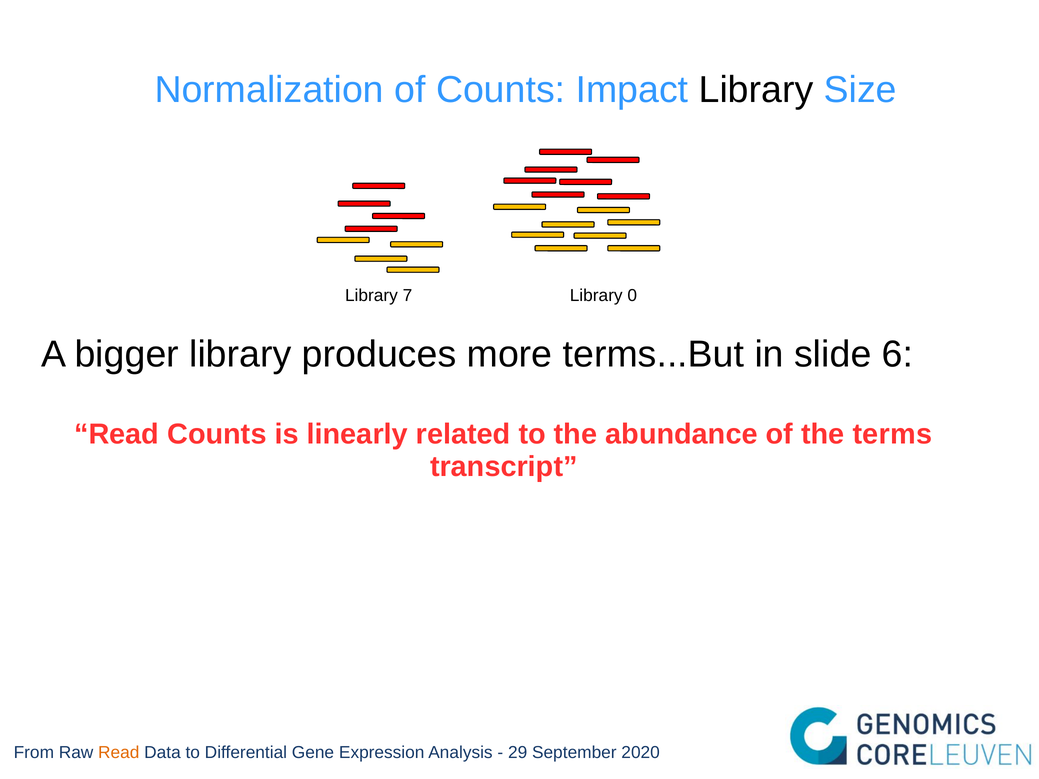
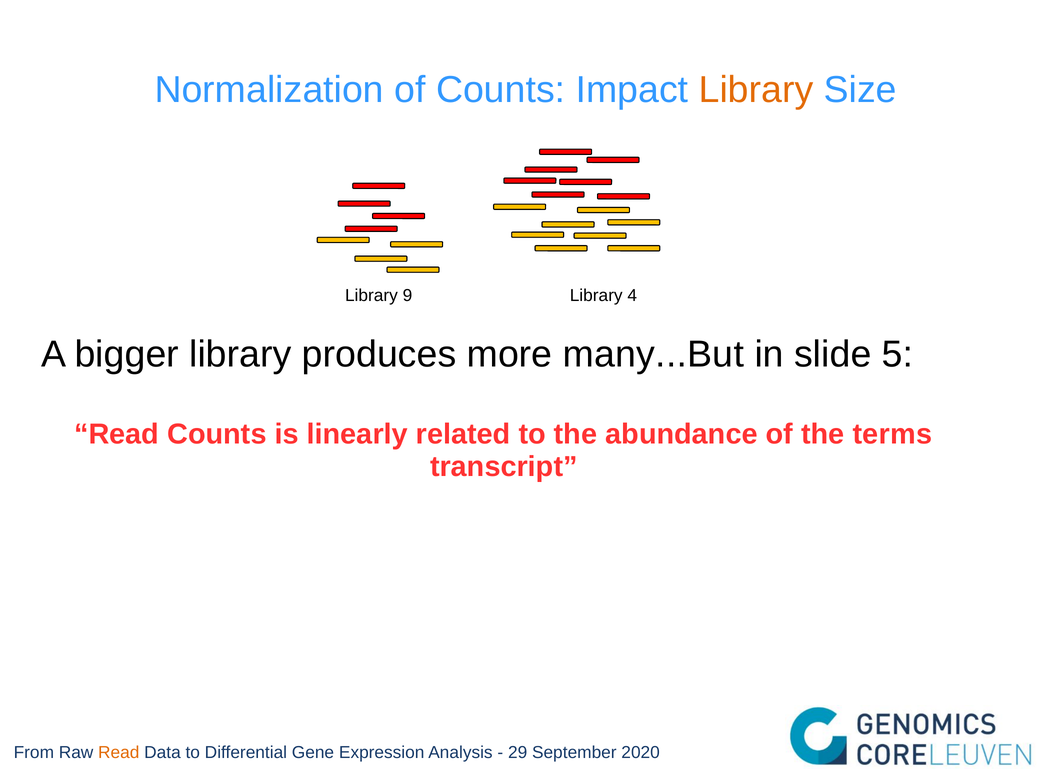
Library at (756, 90) colour: black -> orange
7: 7 -> 9
0: 0 -> 4
terms...But: terms...But -> many...But
6: 6 -> 5
